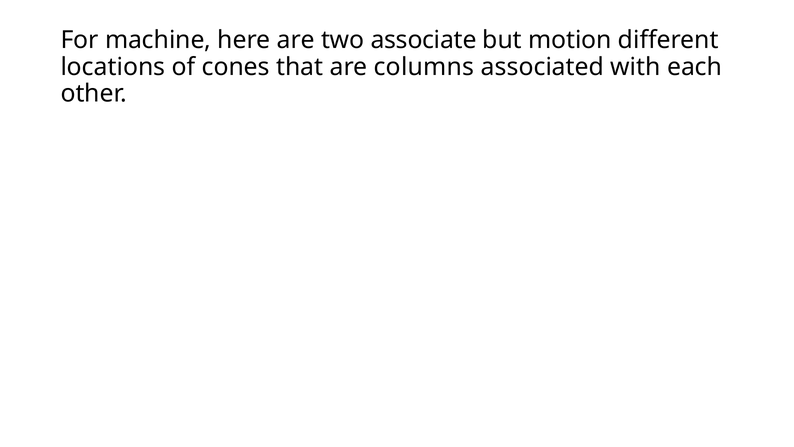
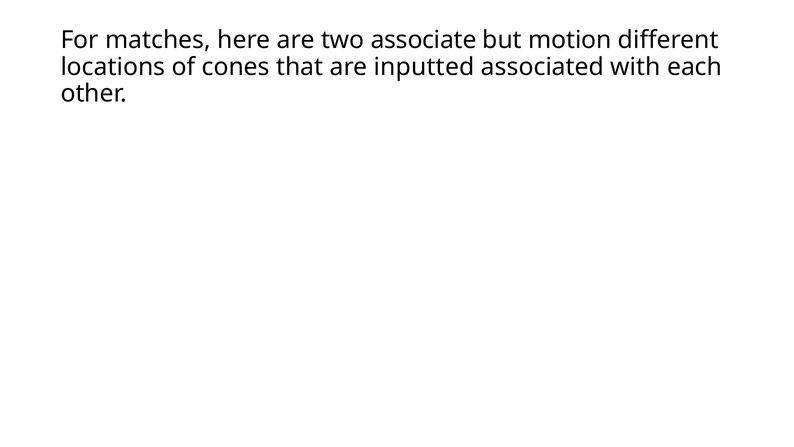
machine: machine -> matches
columns: columns -> inputted
